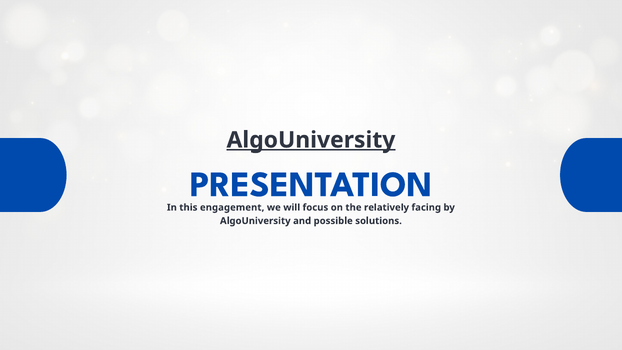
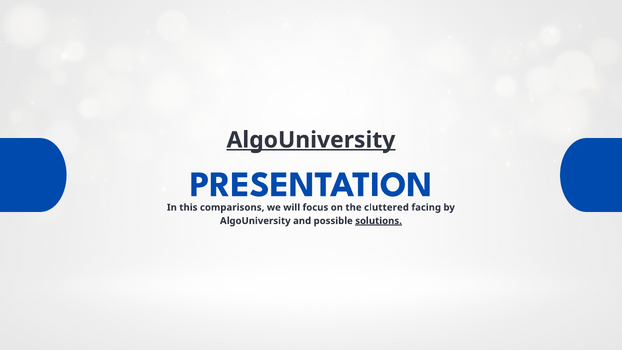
engagement: engagement -> comparisons
relatively: relatively -> cluttered
solutions underline: none -> present
